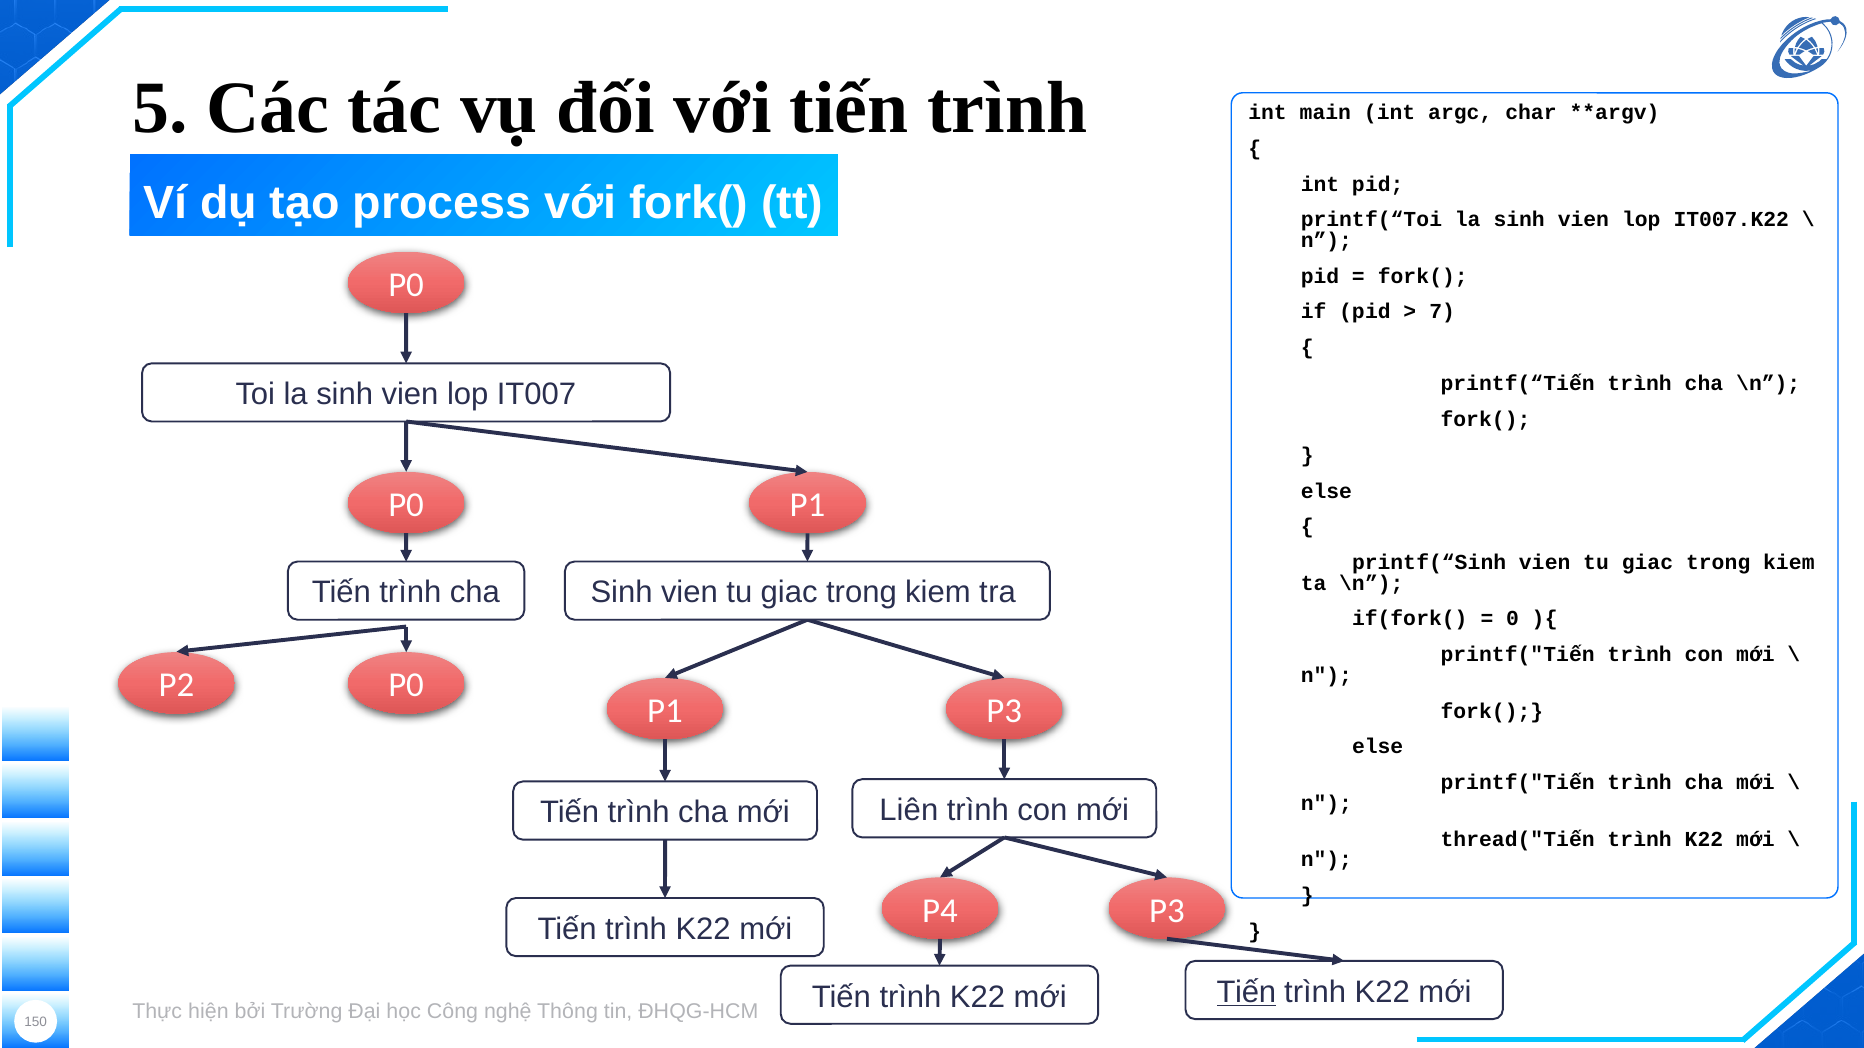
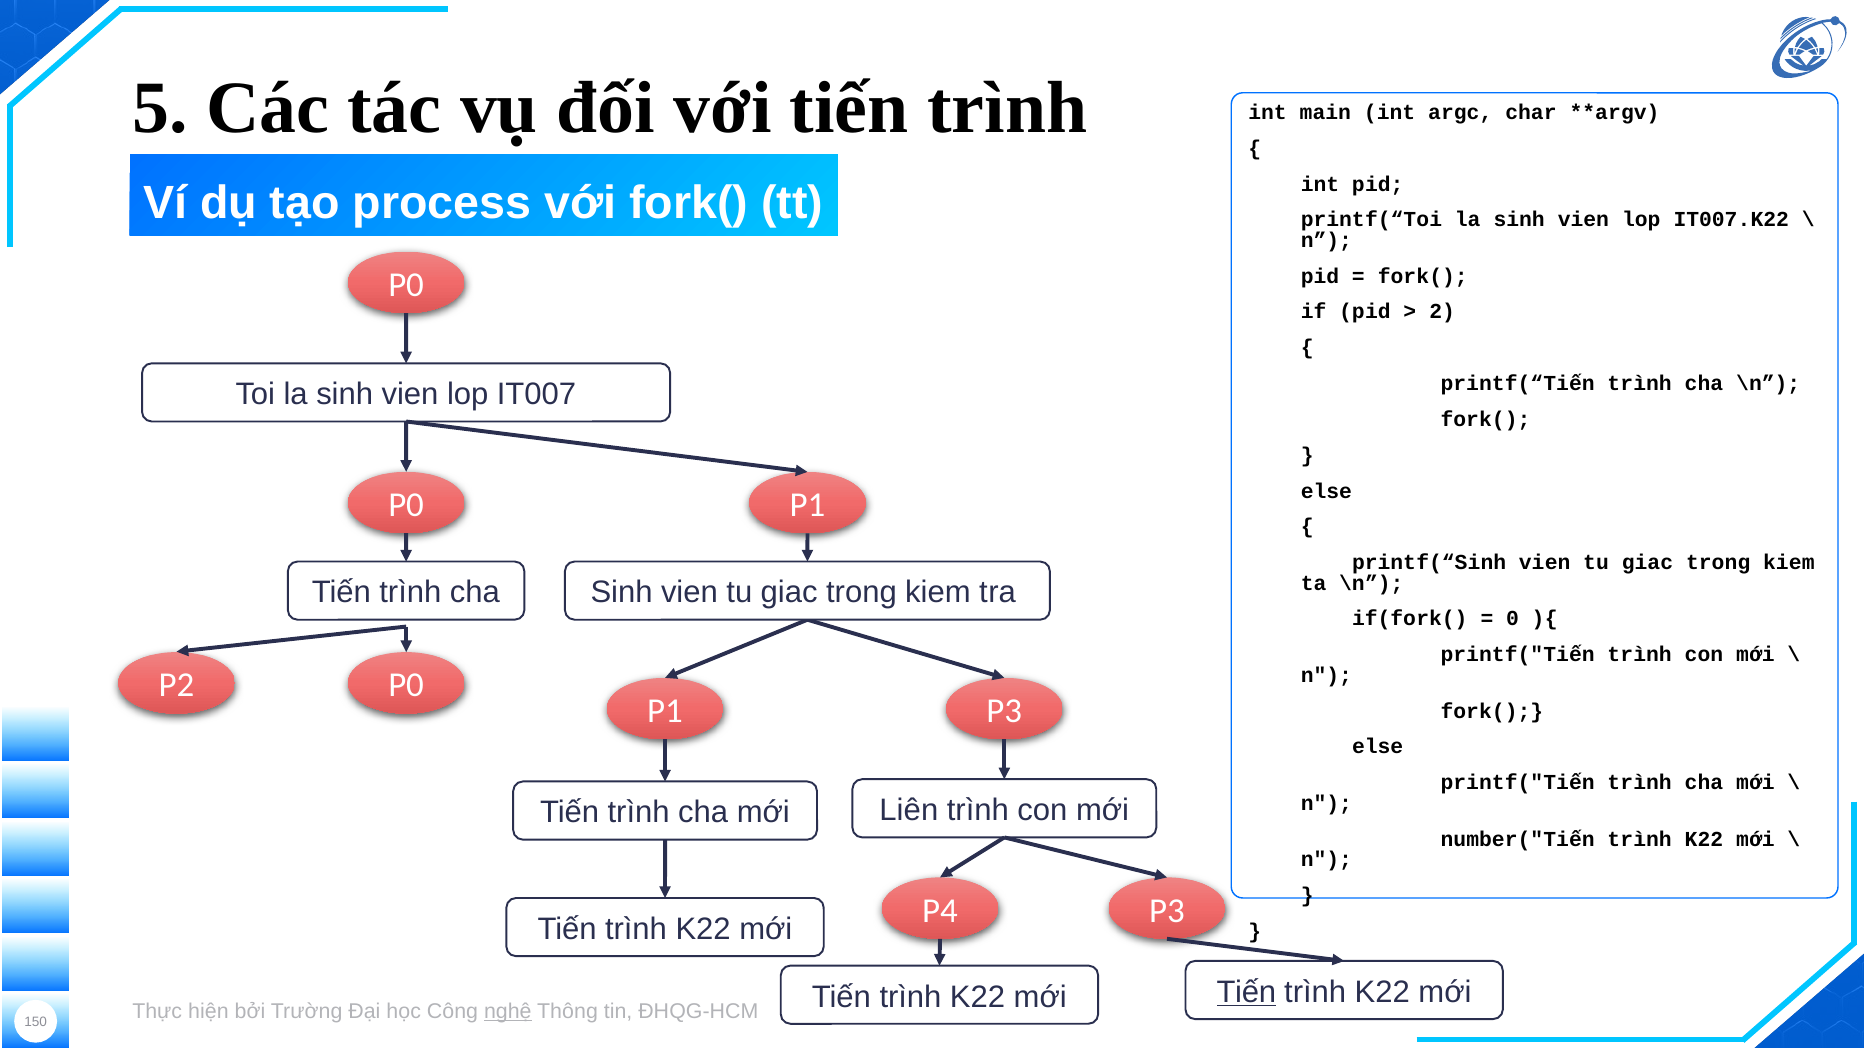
7: 7 -> 2
thread("Tiến: thread("Tiến -> number("Tiến
nghệ underline: none -> present
